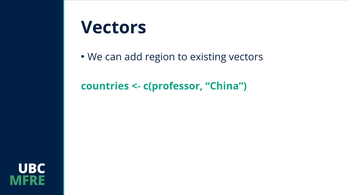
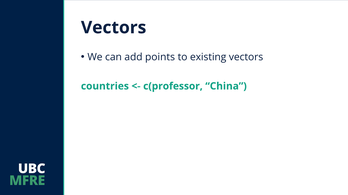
region: region -> points
